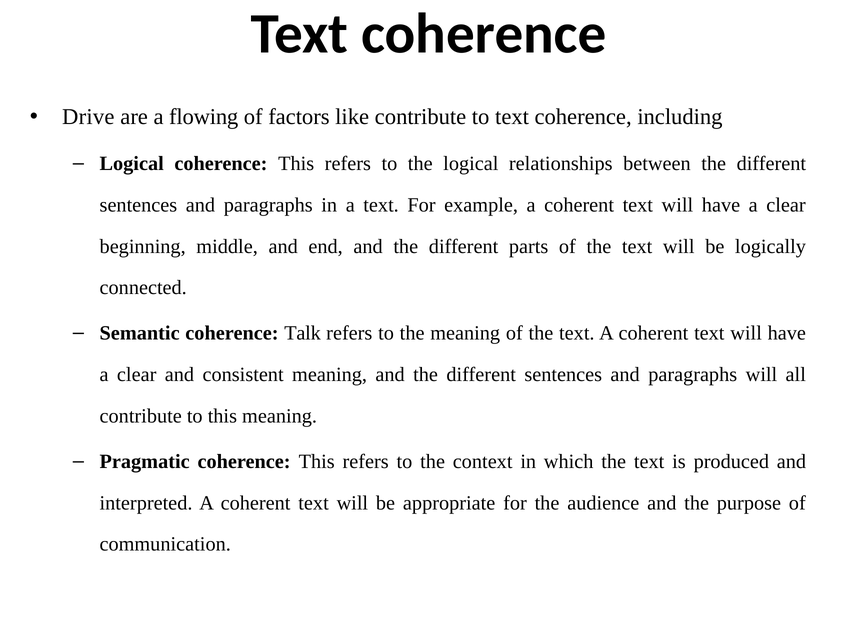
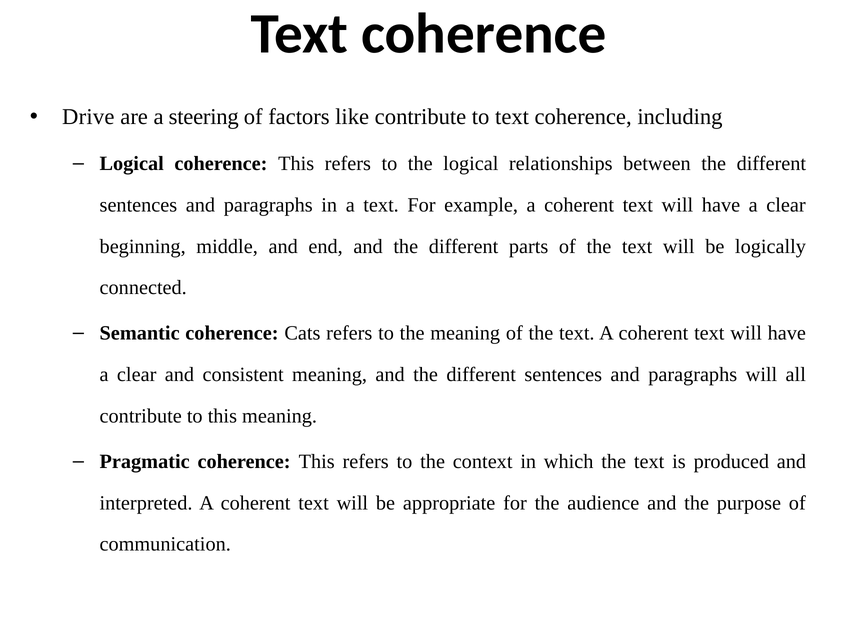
flowing: flowing -> steering
Talk: Talk -> Cats
